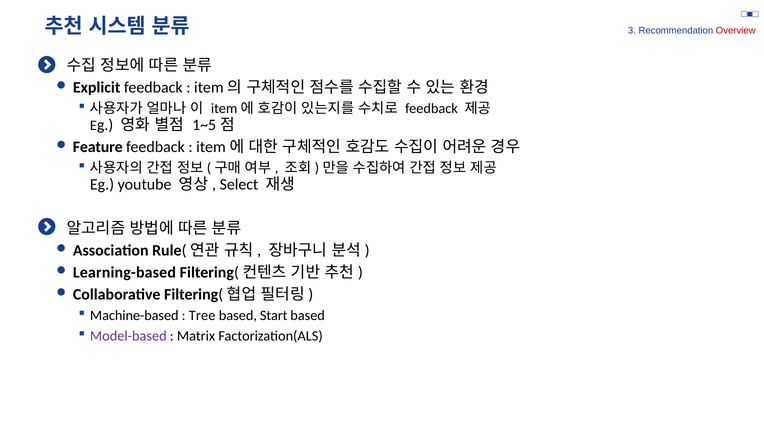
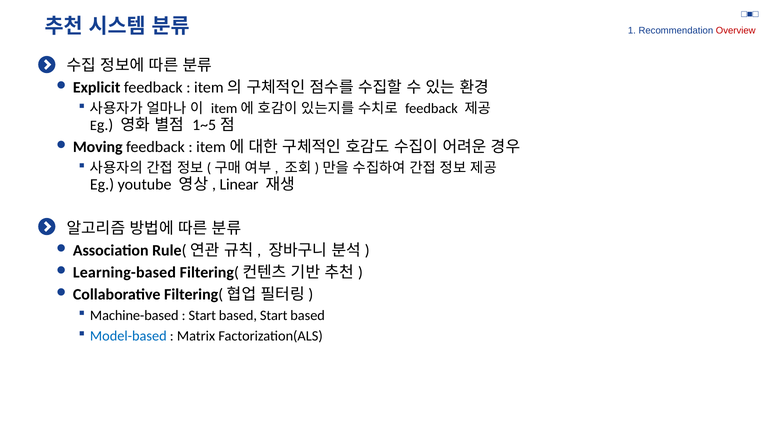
3: 3 -> 1
Feature: Feature -> Moving
Select: Select -> Linear
Tree at (202, 315): Tree -> Start
Model-based colour: purple -> blue
